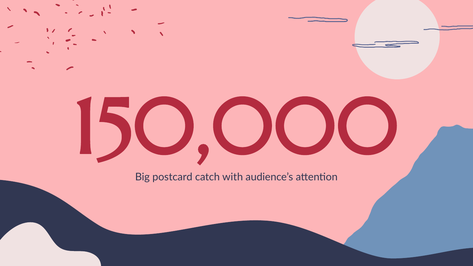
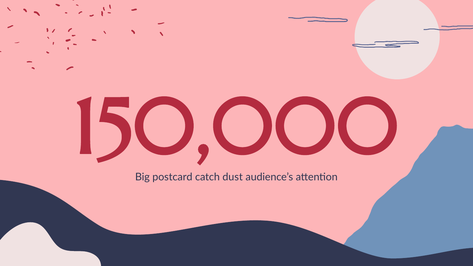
with: with -> dust
